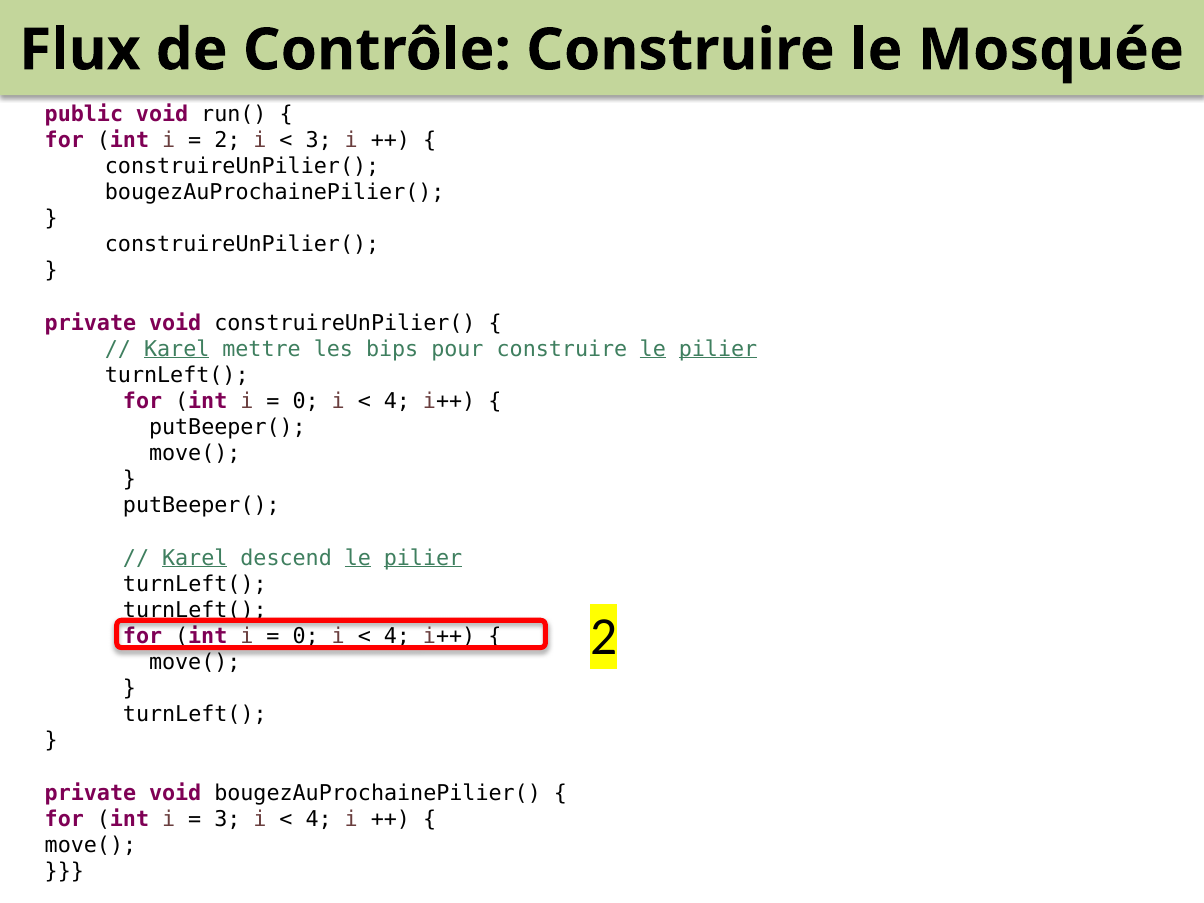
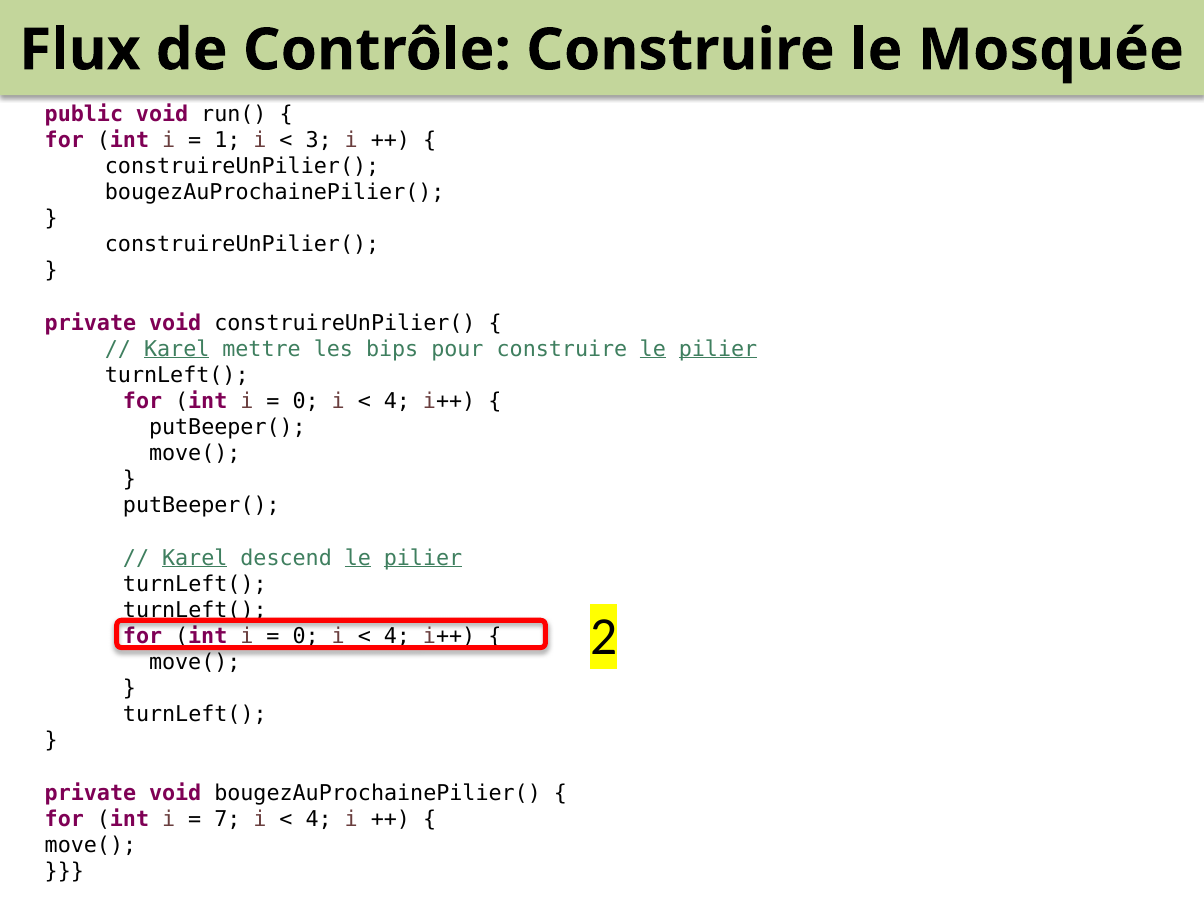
2 at (227, 140): 2 -> 1
3 at (227, 819): 3 -> 7
